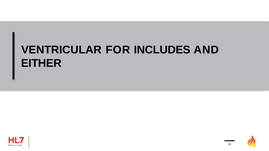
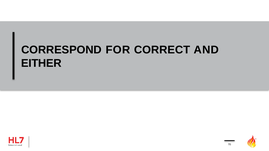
VENTRICULAR: VENTRICULAR -> CORRESPOND
INCLUDES: INCLUDES -> CORRECT
